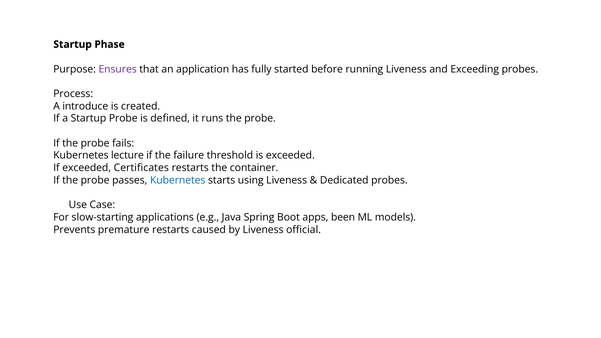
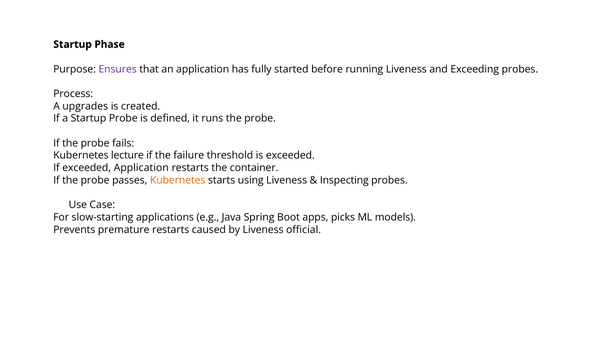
introduce: introduce -> upgrades
exceeded Certificates: Certificates -> Application
Kubernetes at (178, 180) colour: blue -> orange
Dedicated: Dedicated -> Inspecting
been: been -> picks
